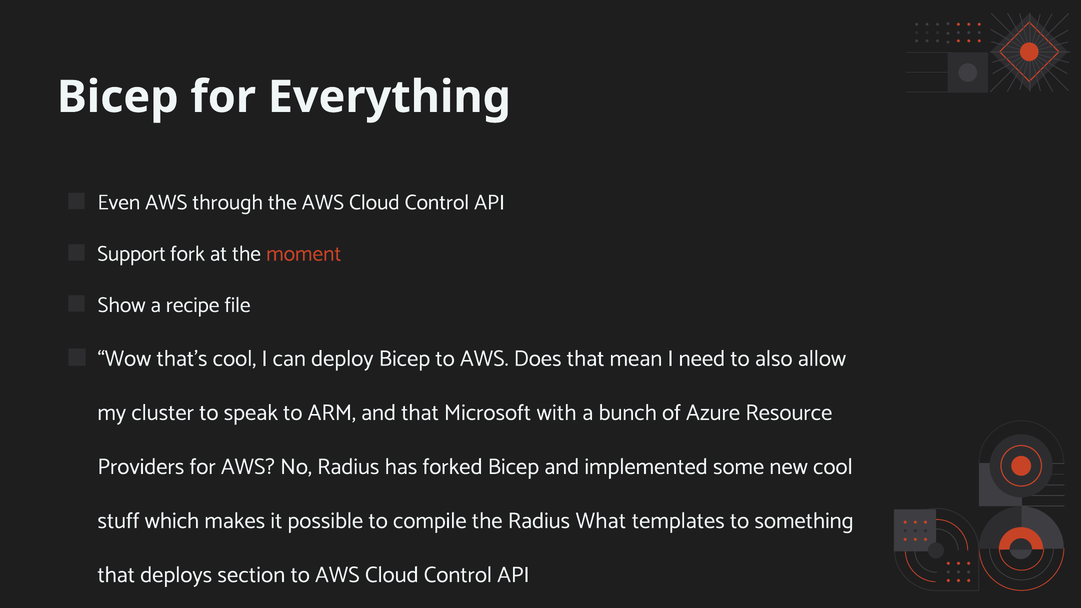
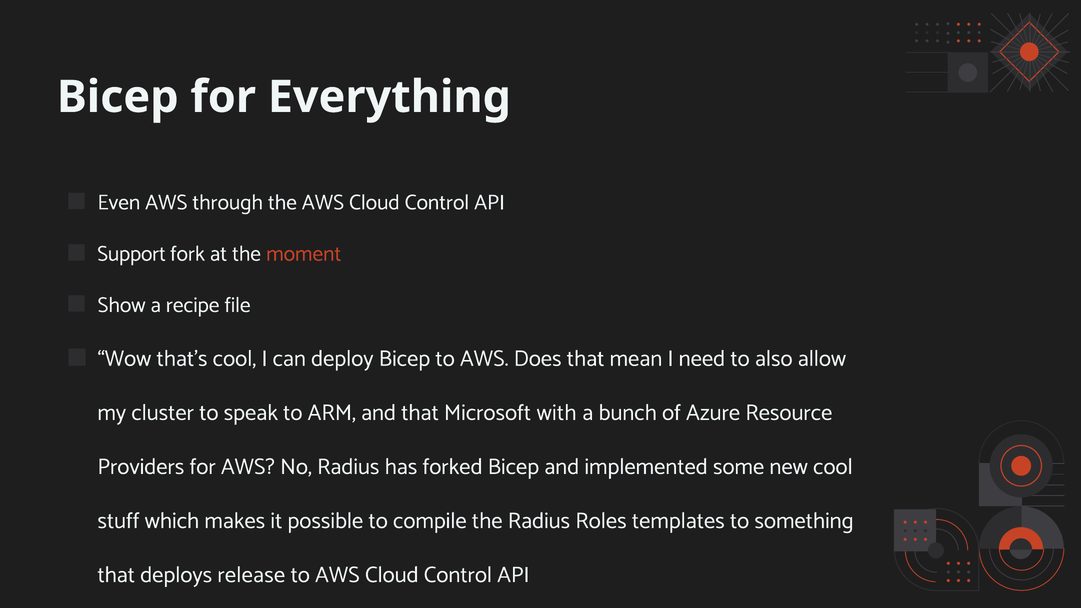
What: What -> Roles
section: section -> release
